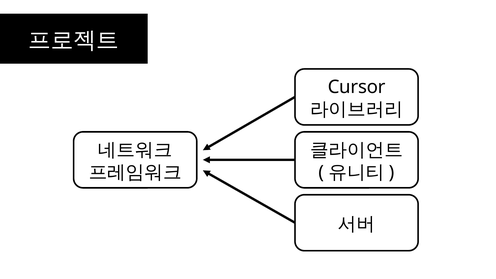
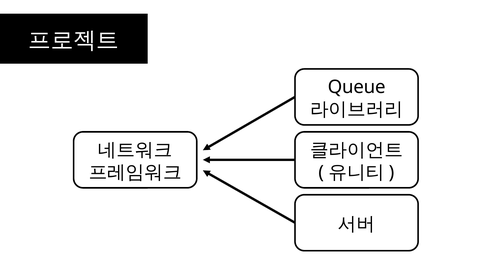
Cursor: Cursor -> Queue
